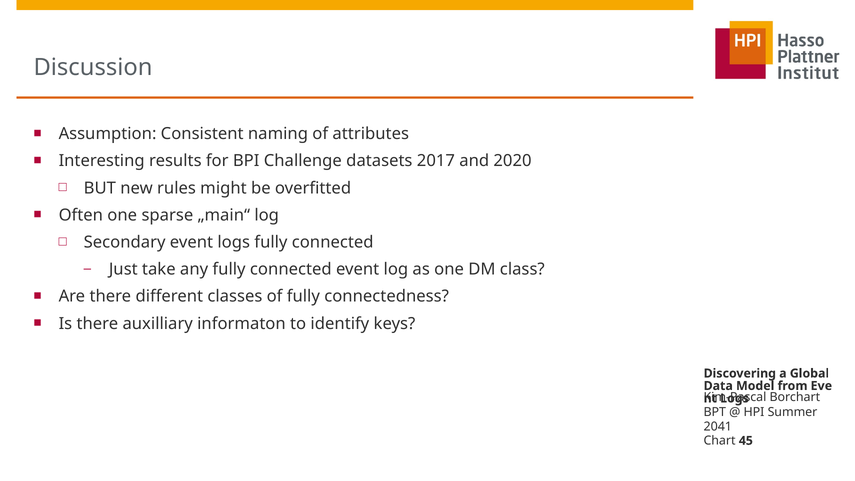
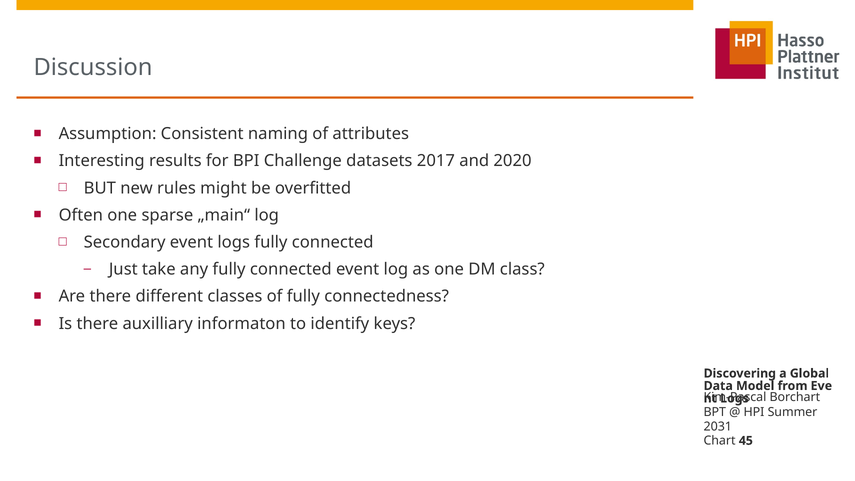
2041: 2041 -> 2031
